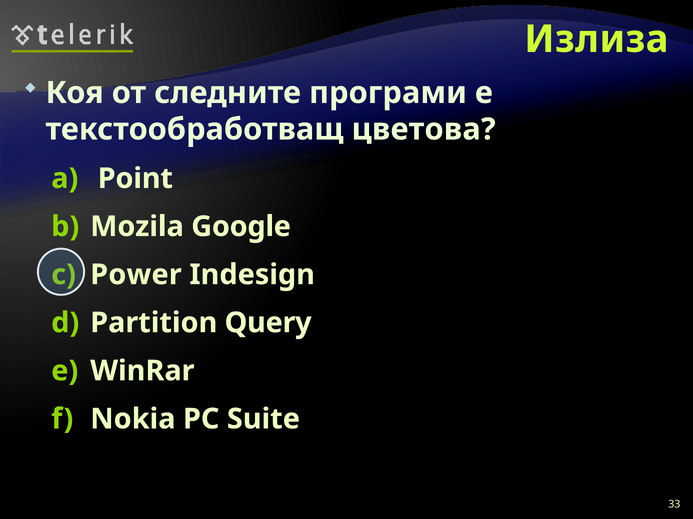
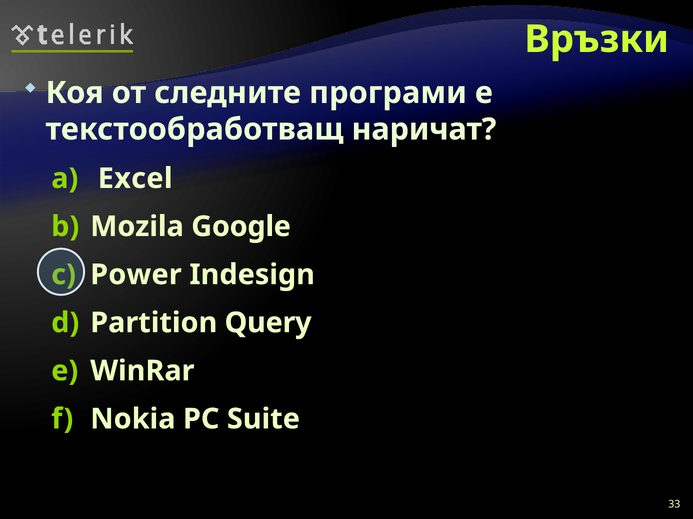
Излиза: Излиза -> Връзки
цветова: цветова -> наричат
Point: Point -> Excel
